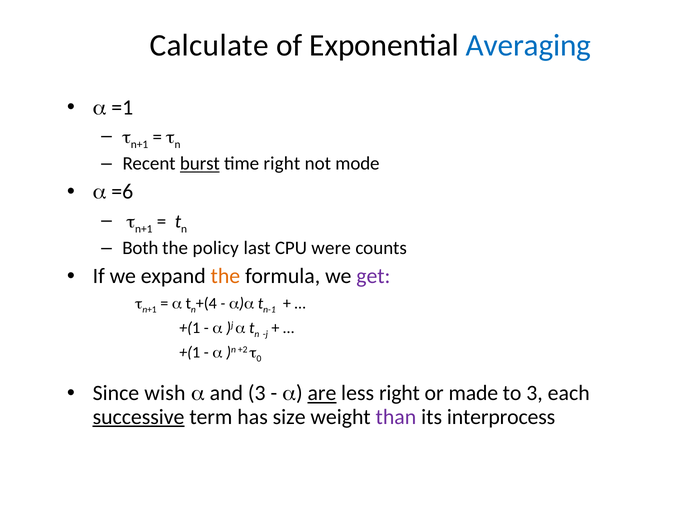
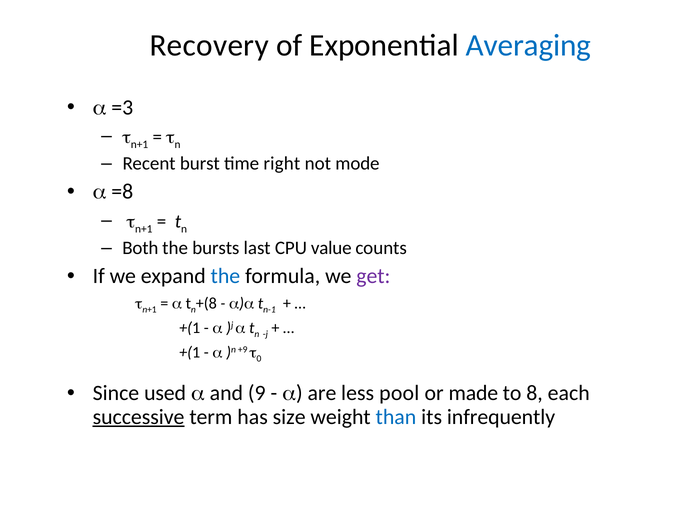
Calculate: Calculate -> Recovery
=1: =1 -> =3
burst underline: present -> none
=6: =6 -> =8
policy: policy -> bursts
were: were -> value
the at (225, 276) colour: orange -> blue
+(4: +(4 -> +(8
+2: +2 -> +9
wish: wish -> used
and 3: 3 -> 9
are underline: present -> none
less right: right -> pool
to 3: 3 -> 8
than colour: purple -> blue
interprocess: interprocess -> infrequently
